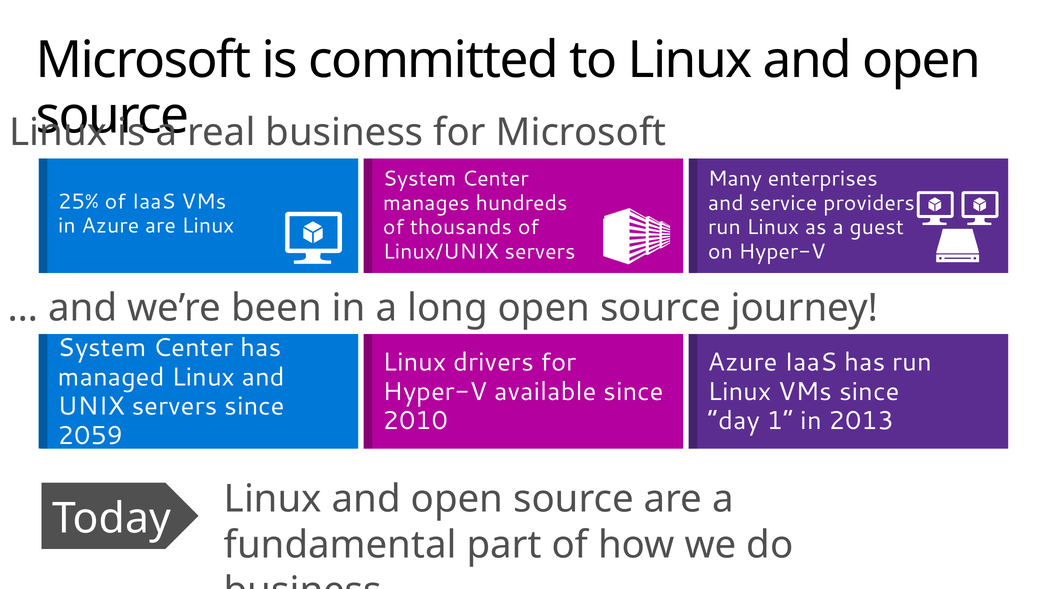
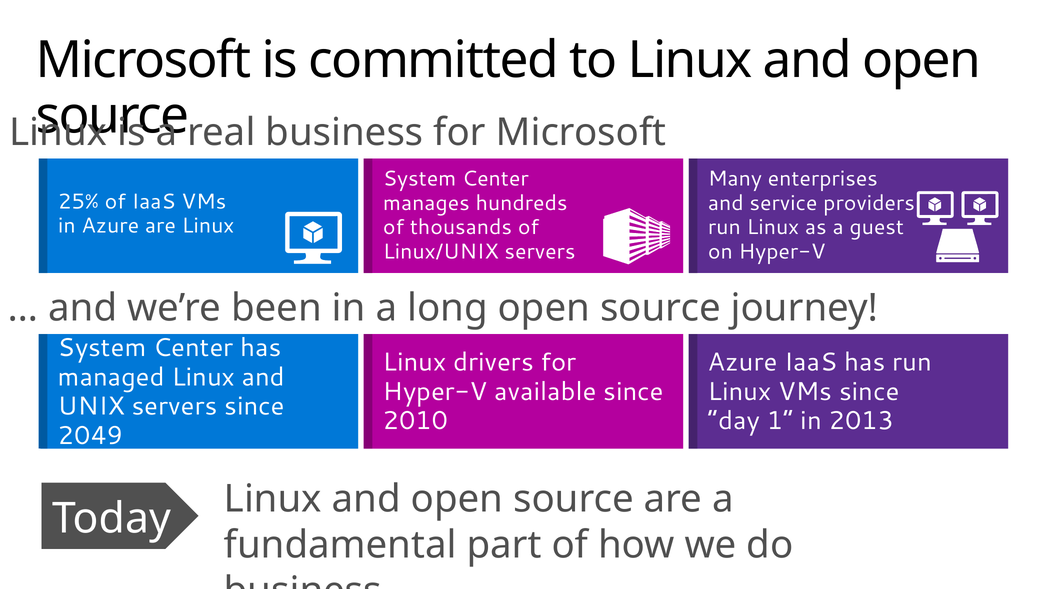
2059: 2059 -> 2049
